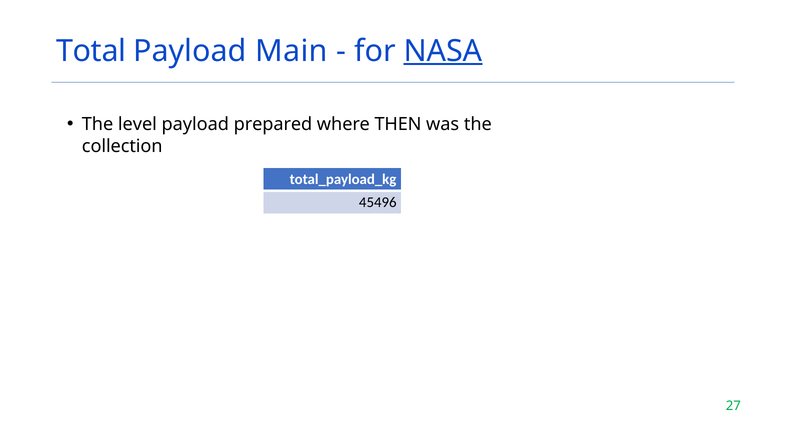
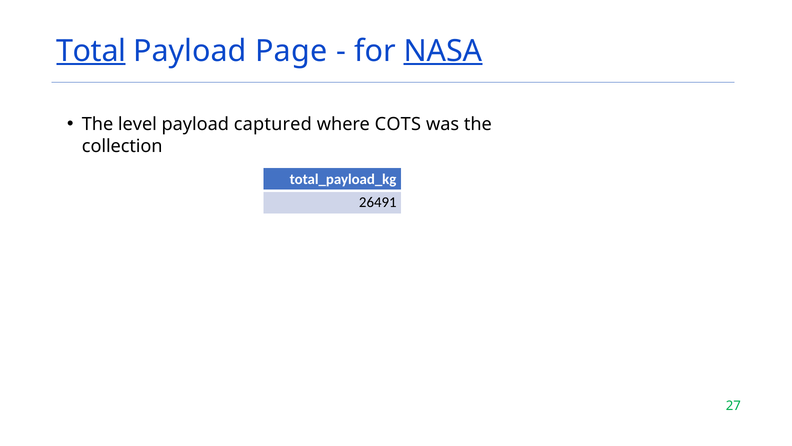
Total underline: none -> present
Main: Main -> Page
prepared: prepared -> captured
THEN: THEN -> COTS
45496: 45496 -> 26491
